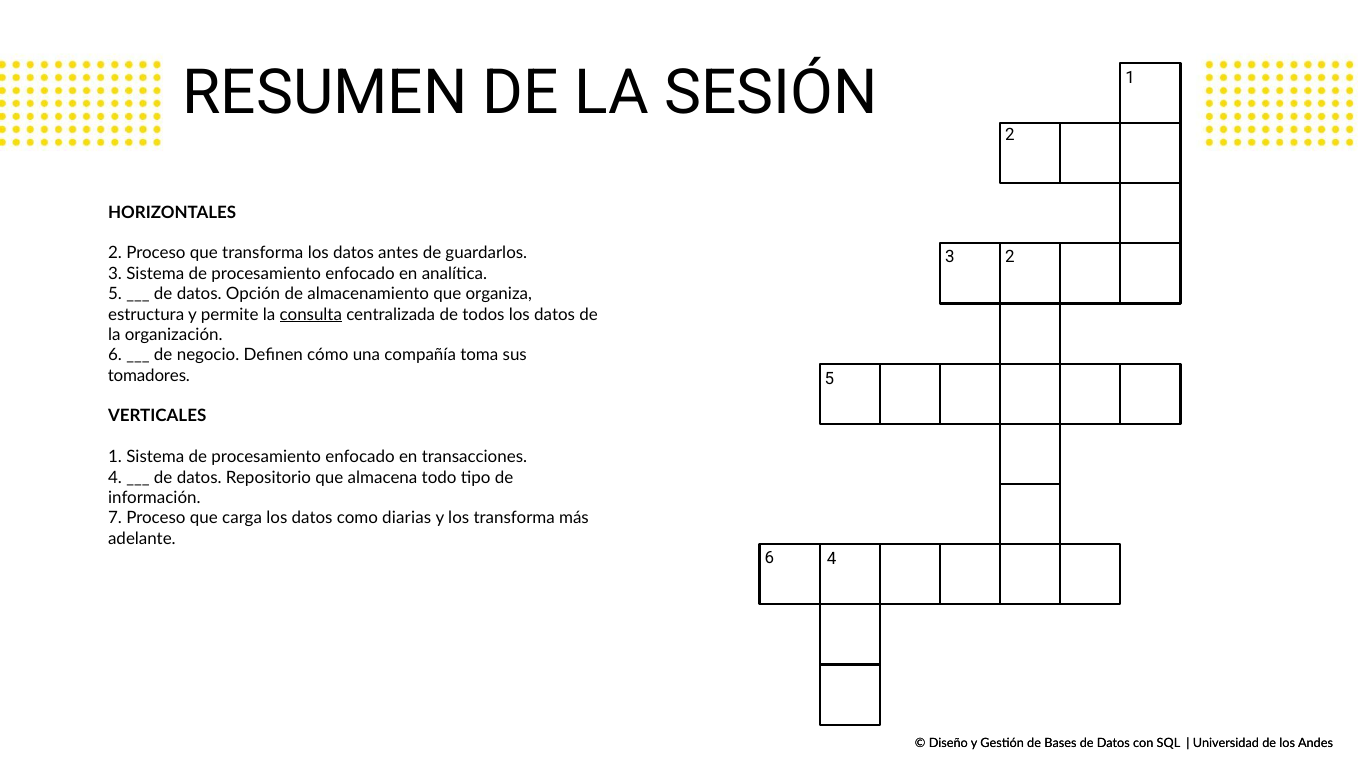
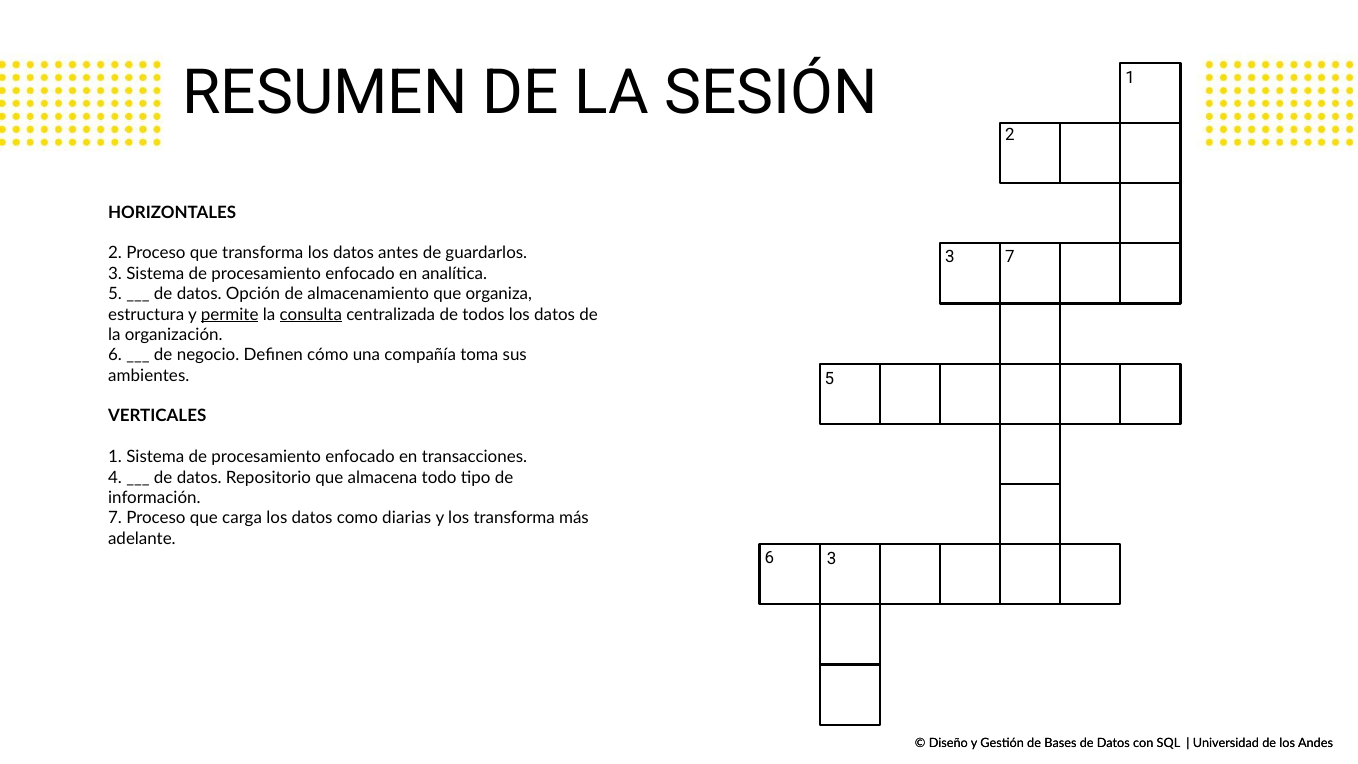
3 2: 2 -> 7
permite underline: none -> present
tomadores: tomadores -> ambientes
6 4: 4 -> 3
